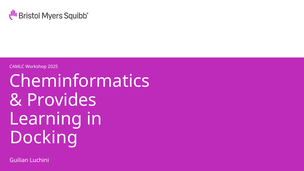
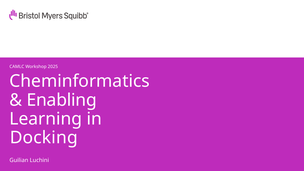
Provides: Provides -> Enabling
